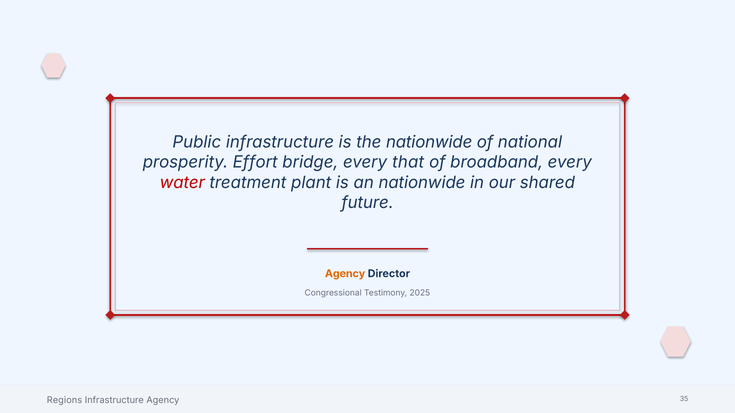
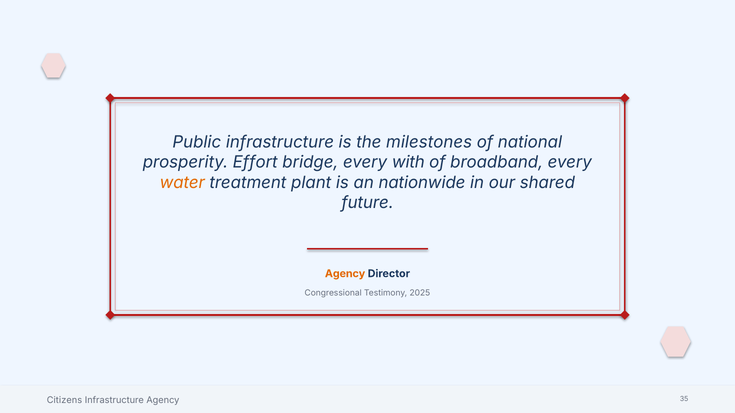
the nationwide: nationwide -> milestones
that: that -> with
water colour: red -> orange
Regions: Regions -> Citizens
